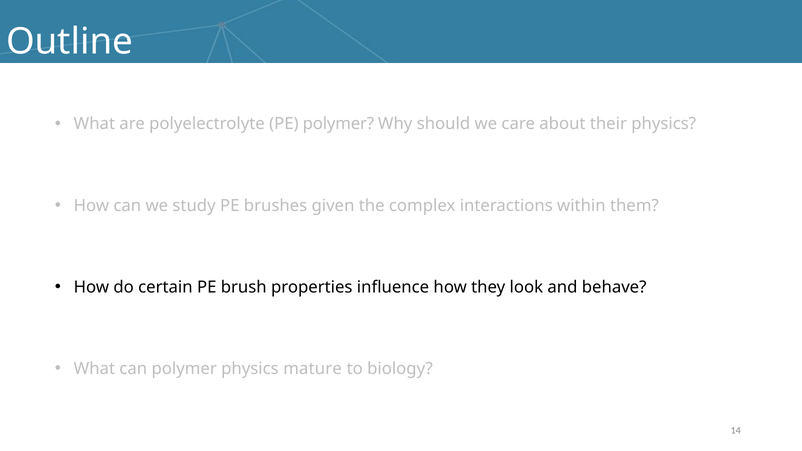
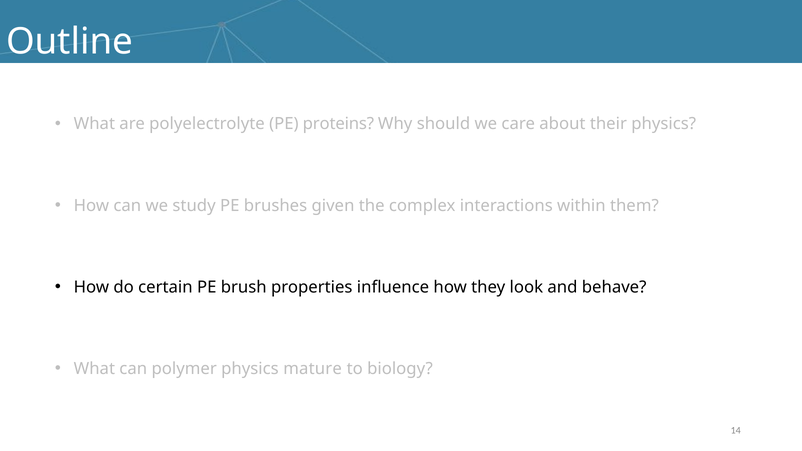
PE polymer: polymer -> proteins
